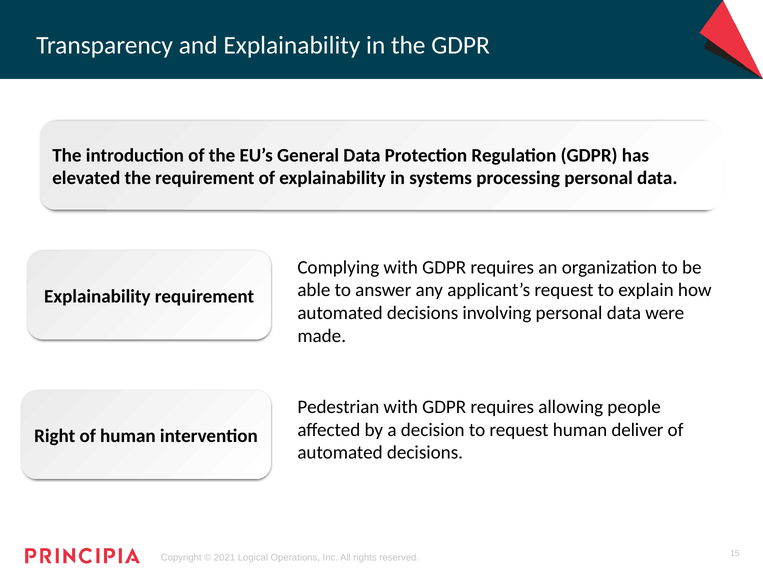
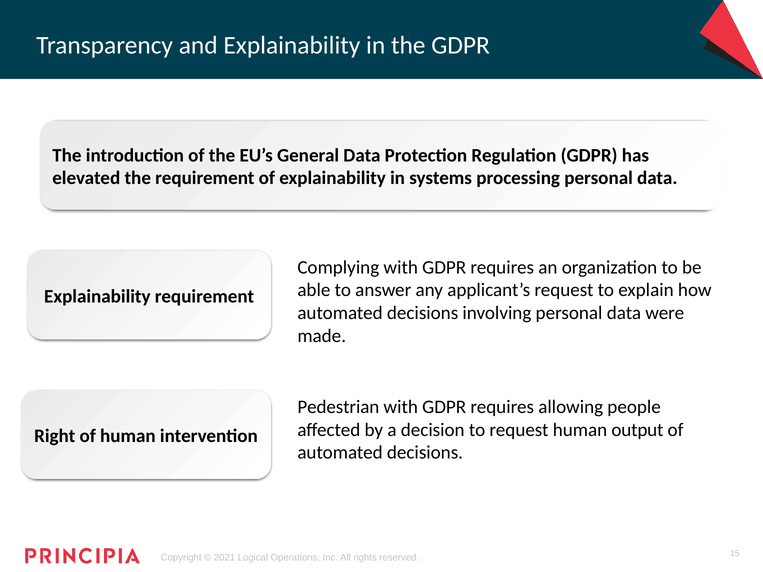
deliver: deliver -> output
